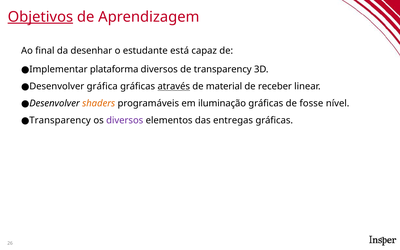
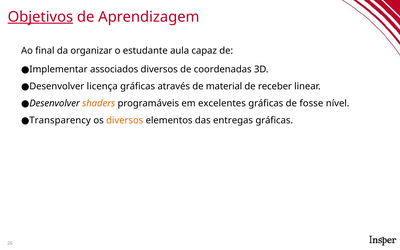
desenhar: desenhar -> organizar
está: está -> aula
plataforma: plataforma -> associados
de transparency: transparency -> coordenadas
gráfica: gráfica -> licença
através underline: present -> none
iluminação: iluminação -> excelentes
diversos at (125, 120) colour: purple -> orange
